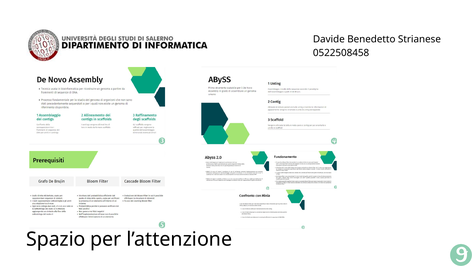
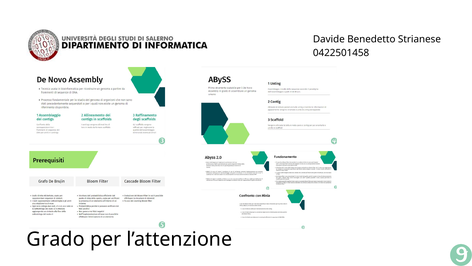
0522508458: 0522508458 -> 0422501458
Spazio: Spazio -> Grado
